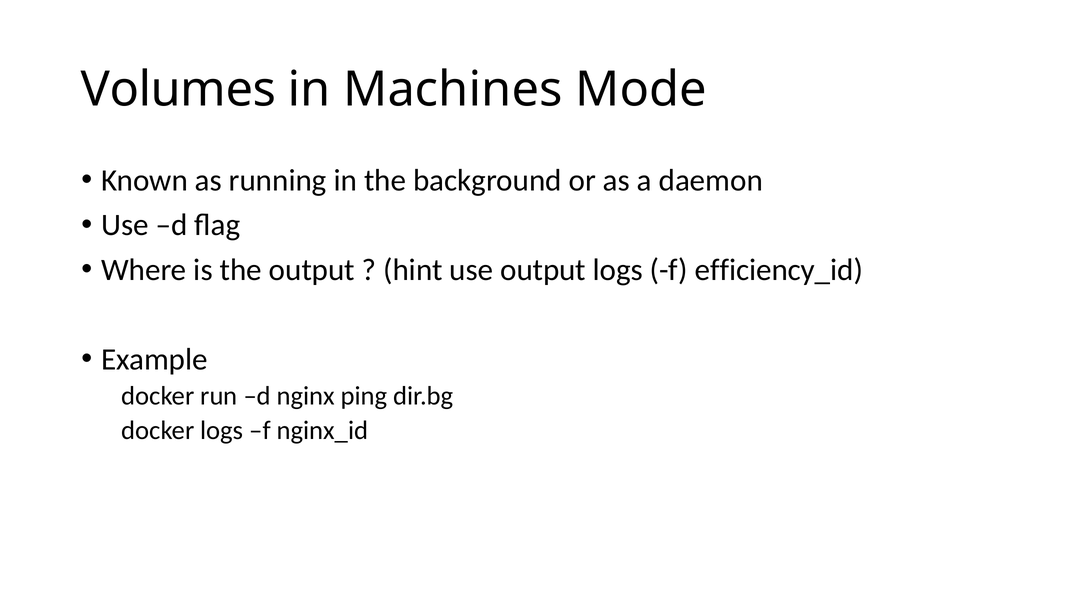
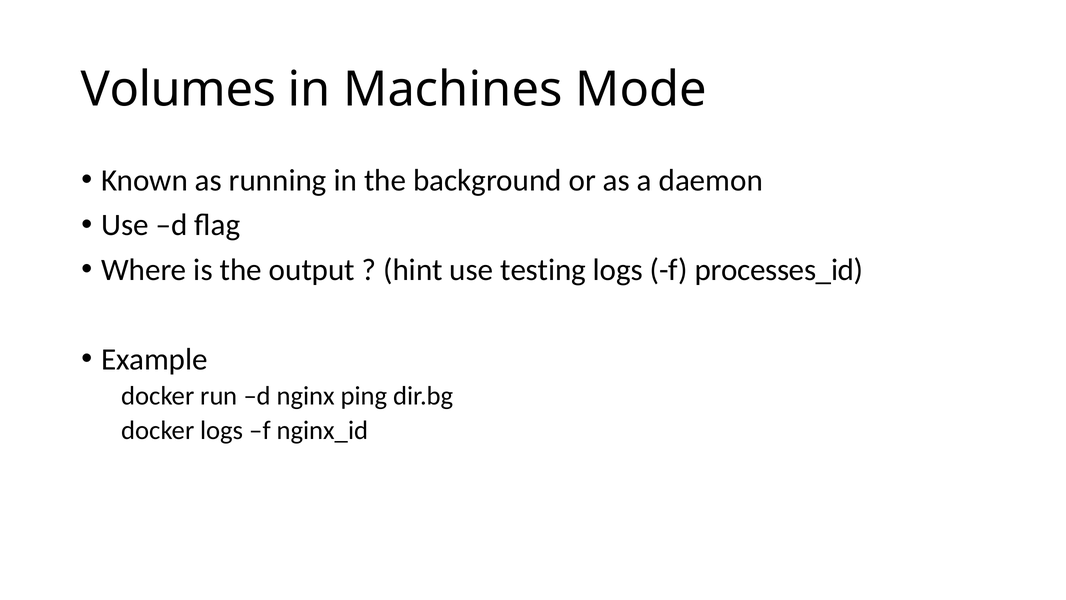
use output: output -> testing
efficiency_id: efficiency_id -> processes_id
